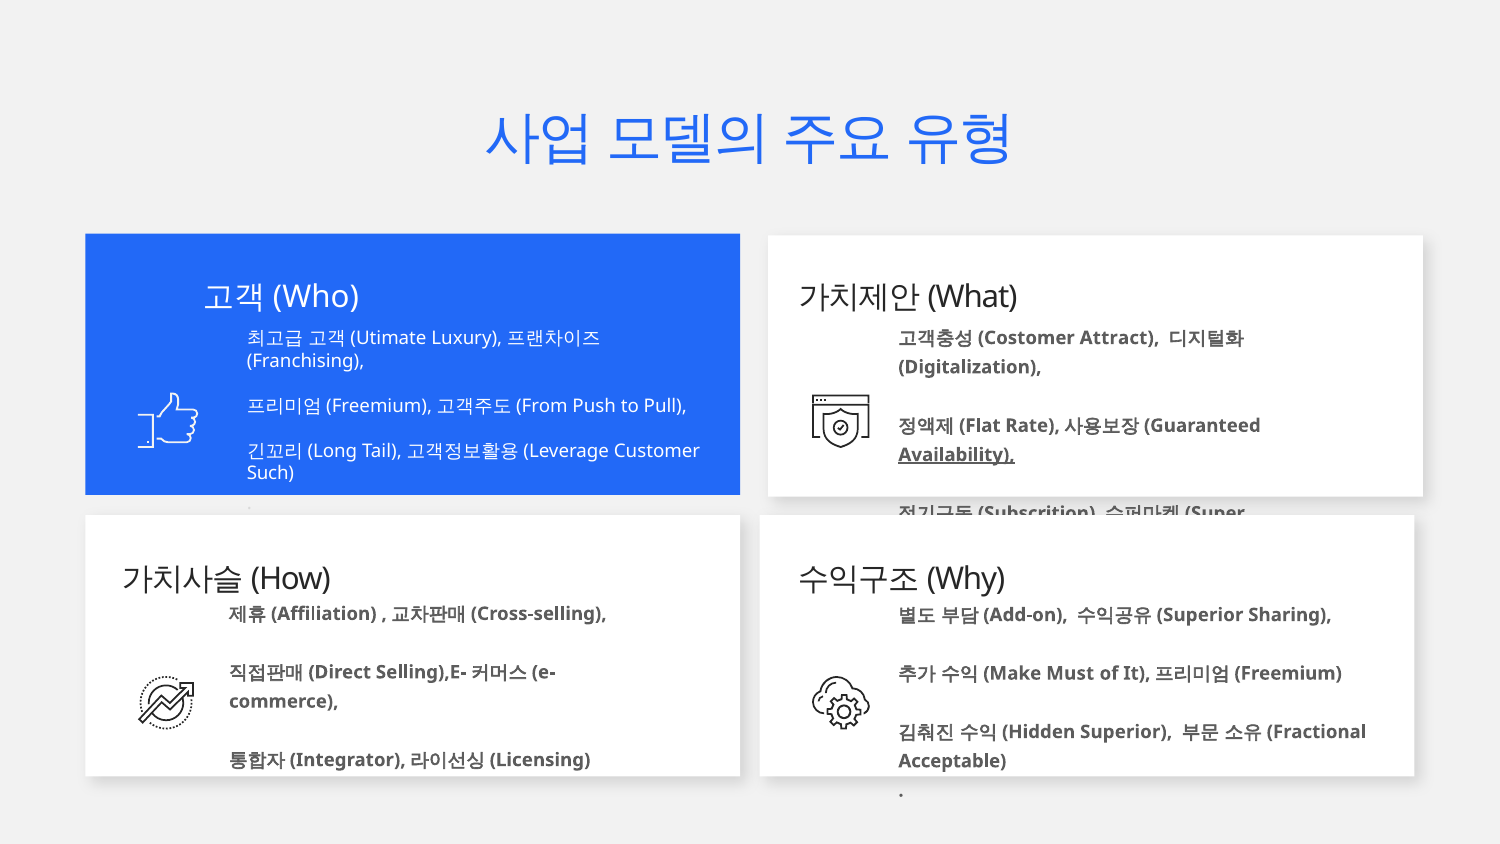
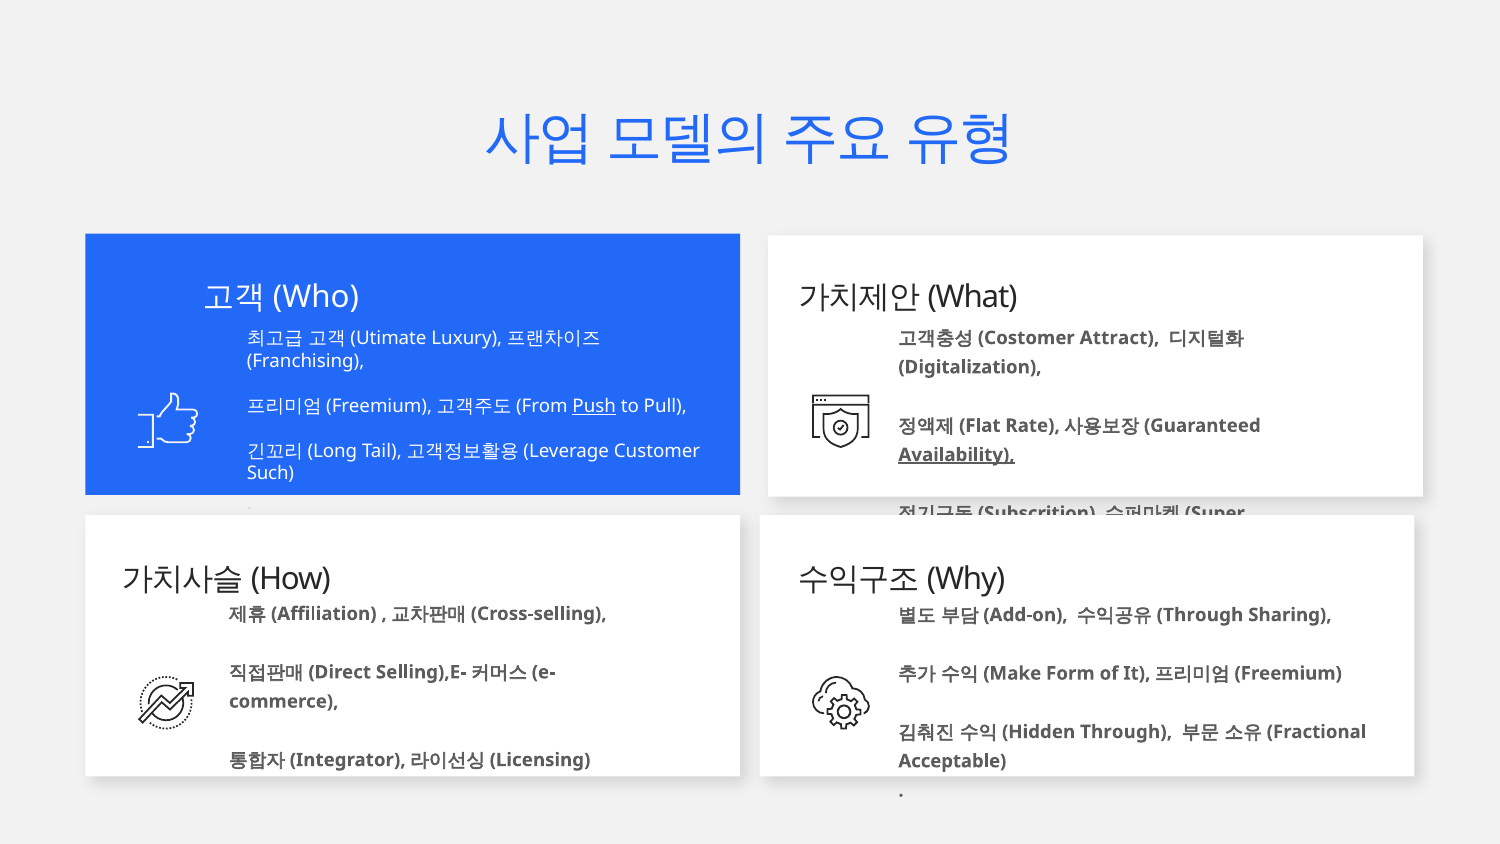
Push underline: none -> present
Superior at (1200, 615): Superior -> Through
Must: Must -> Form
Superior at (1126, 732): Superior -> Through
